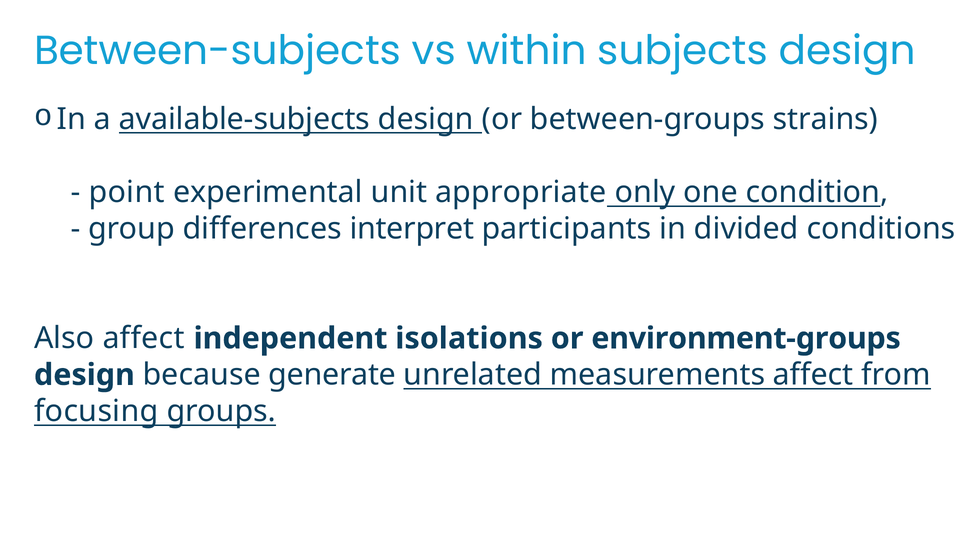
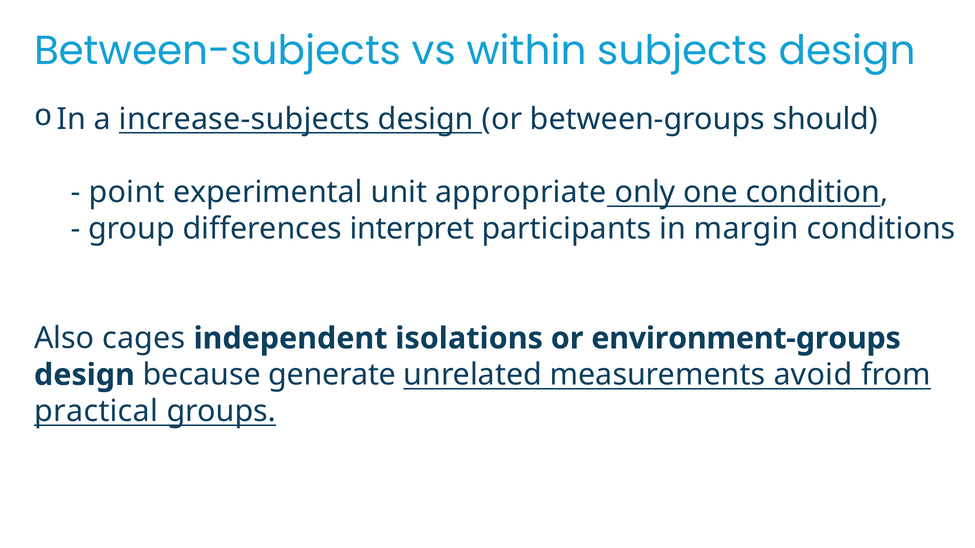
available-subjects: available-subjects -> increase-subjects
strains: strains -> should
divided: divided -> margin
Also affect: affect -> cages
measurements affect: affect -> avoid
focusing: focusing -> practical
